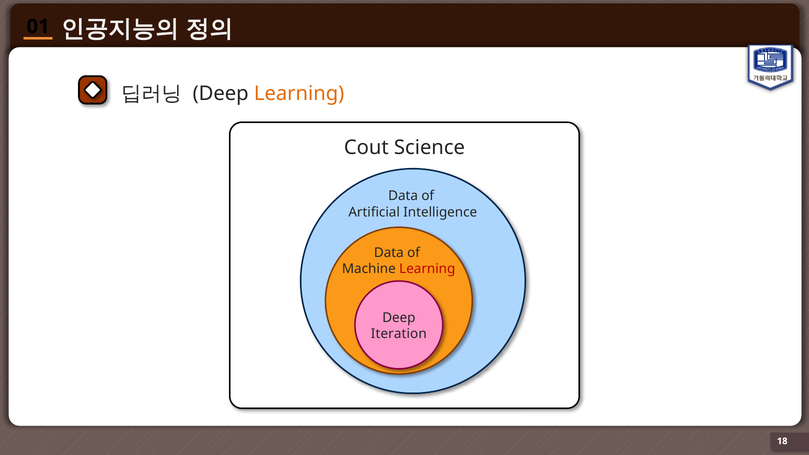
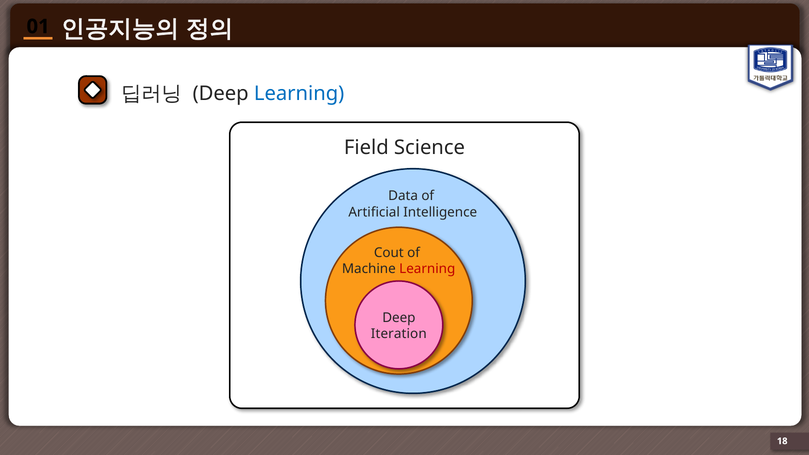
Learning at (299, 94) colour: orange -> blue
Cout: Cout -> Field
Data at (389, 253): Data -> Cout
